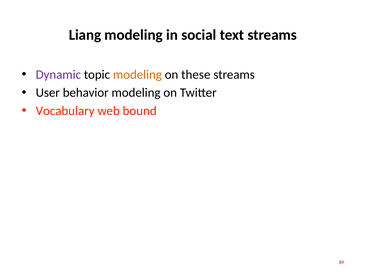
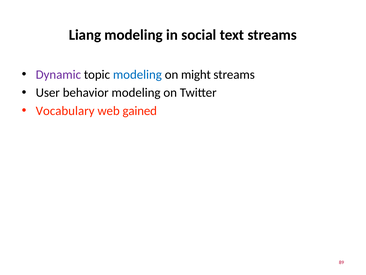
modeling at (137, 75) colour: orange -> blue
these: these -> might
bound: bound -> gained
